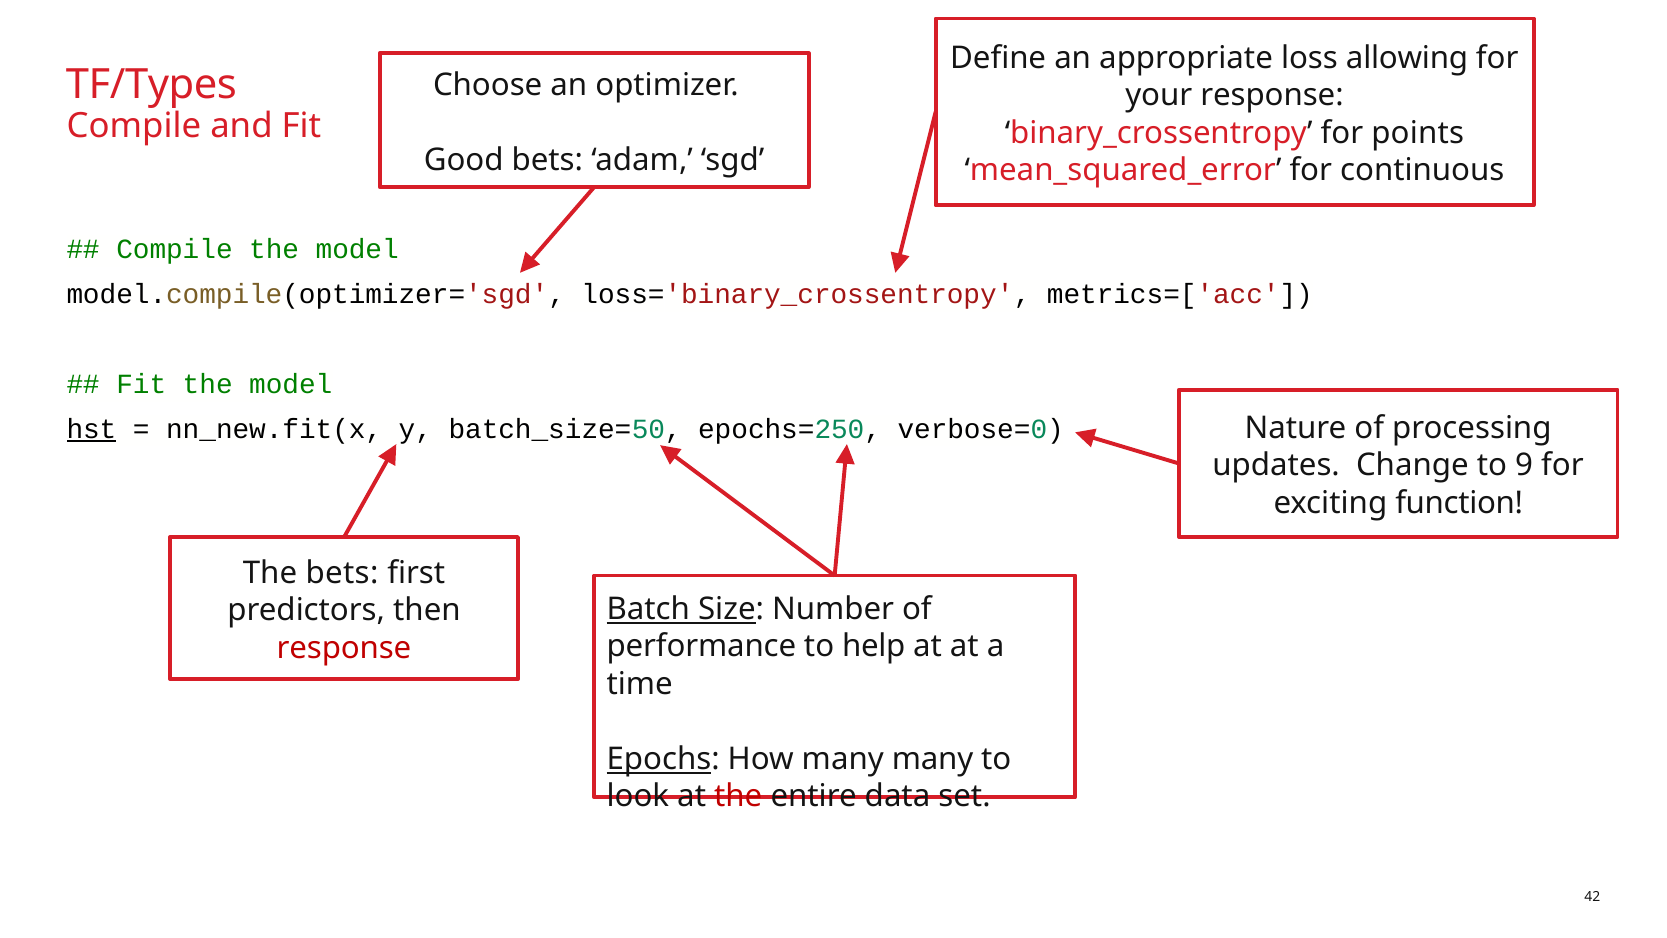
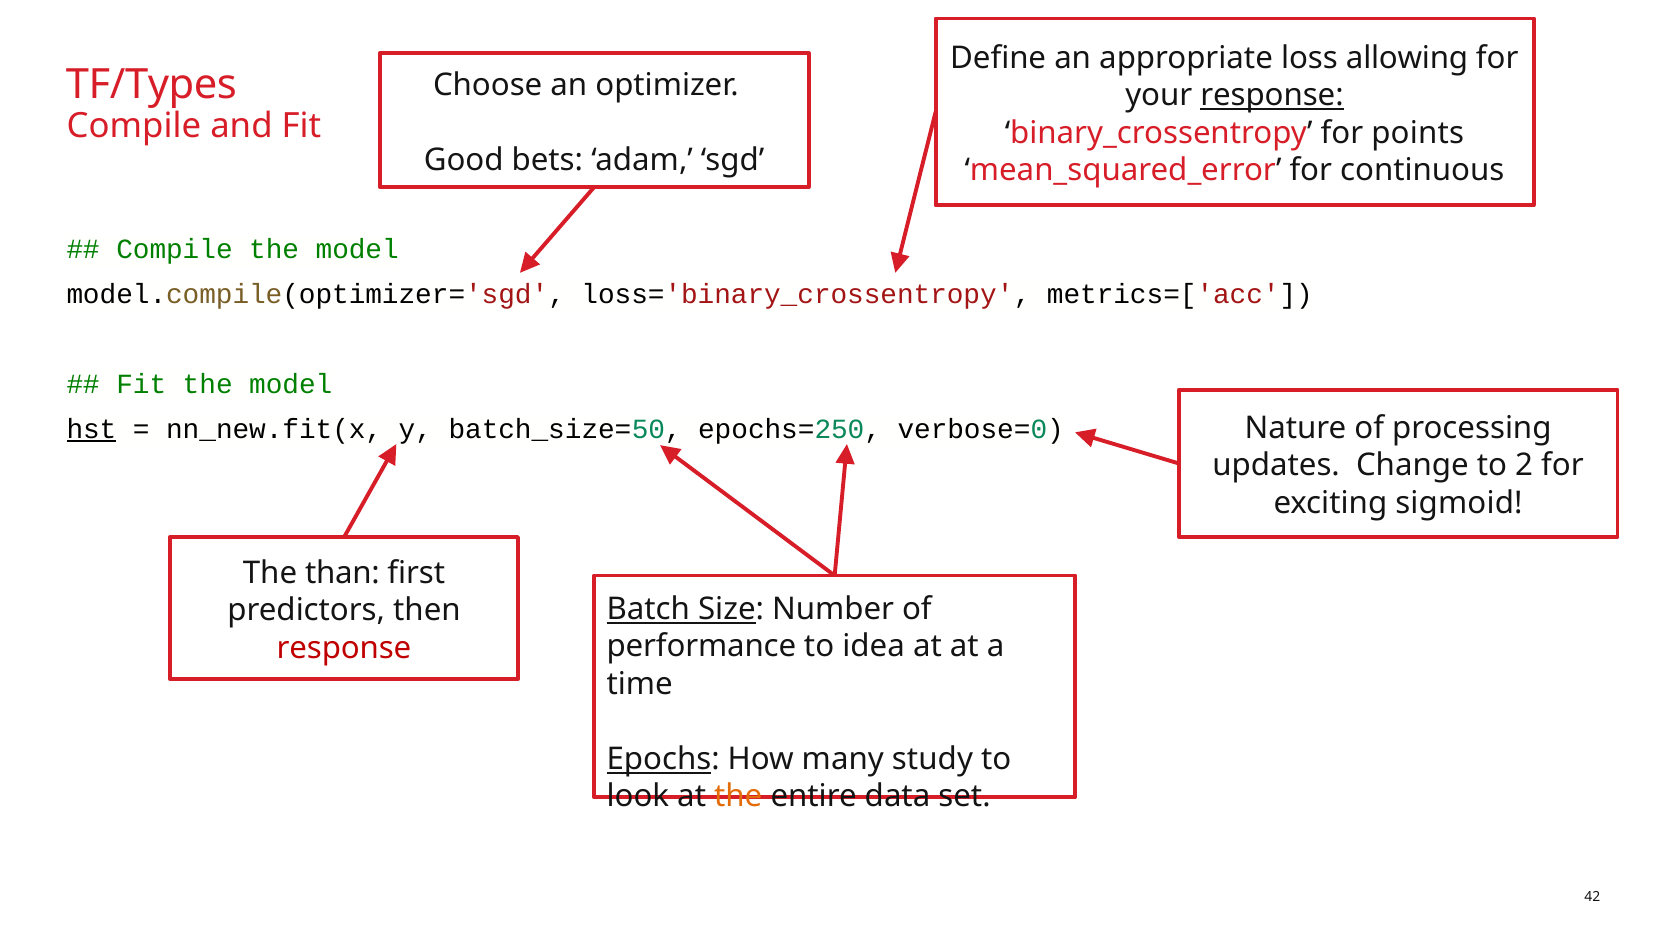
response at (1272, 95) underline: none -> present
9: 9 -> 2
function: function -> sigmoid
The bets: bets -> than
help: help -> idea
many many: many -> study
the at (738, 796) colour: red -> orange
